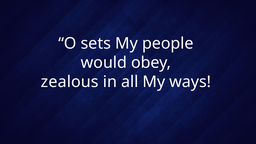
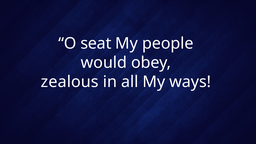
sets: sets -> seat
